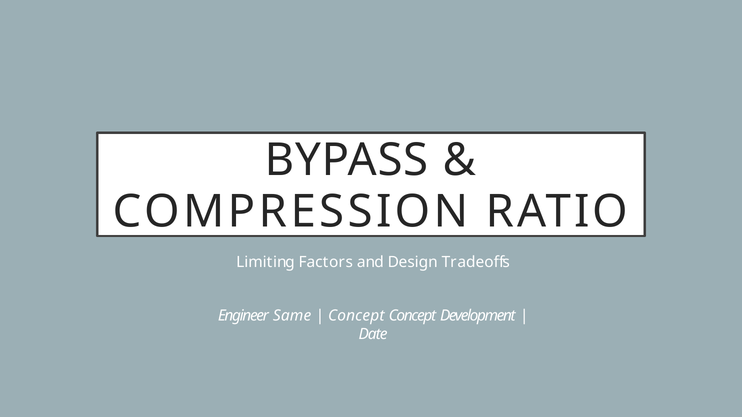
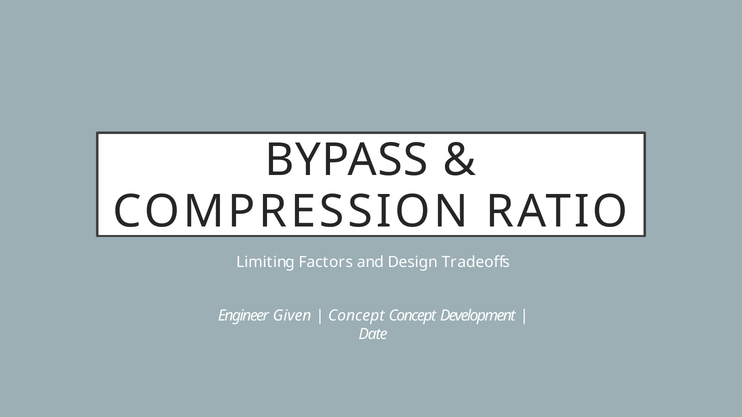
Same: Same -> Given
